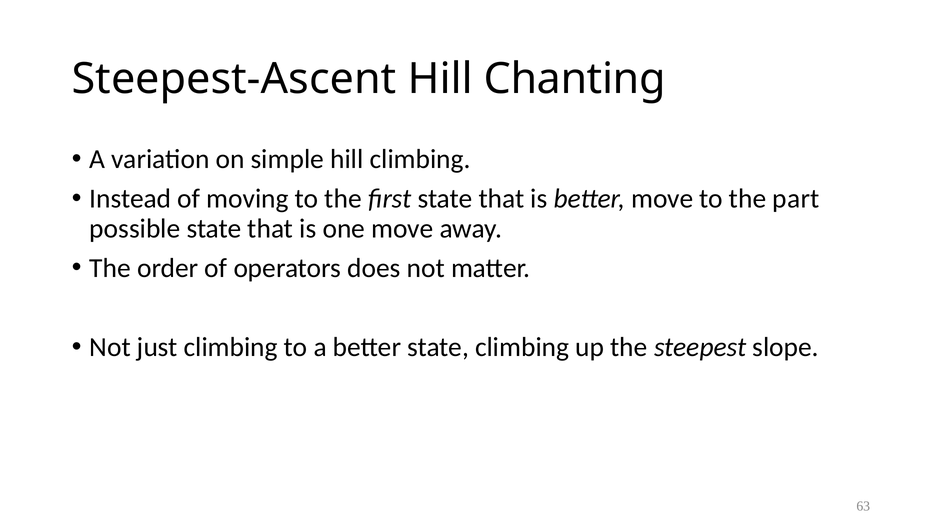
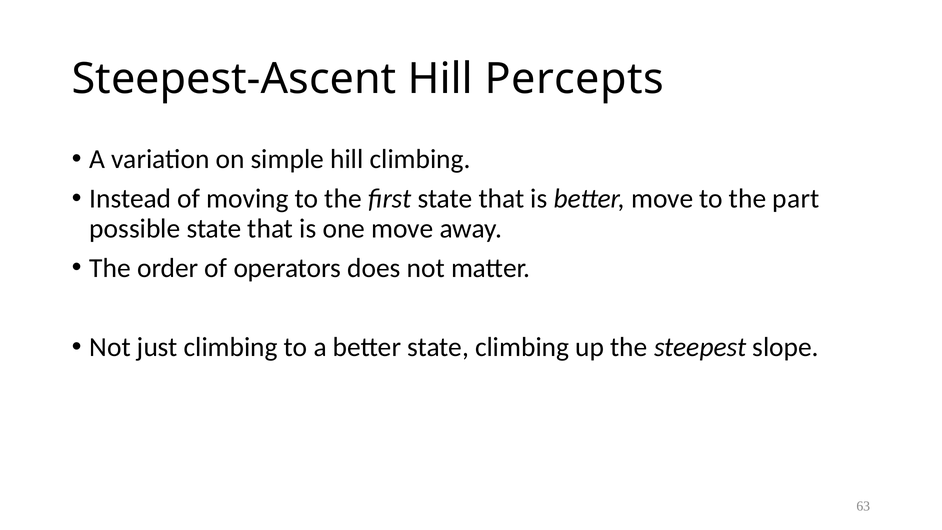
Chanting: Chanting -> Percepts
